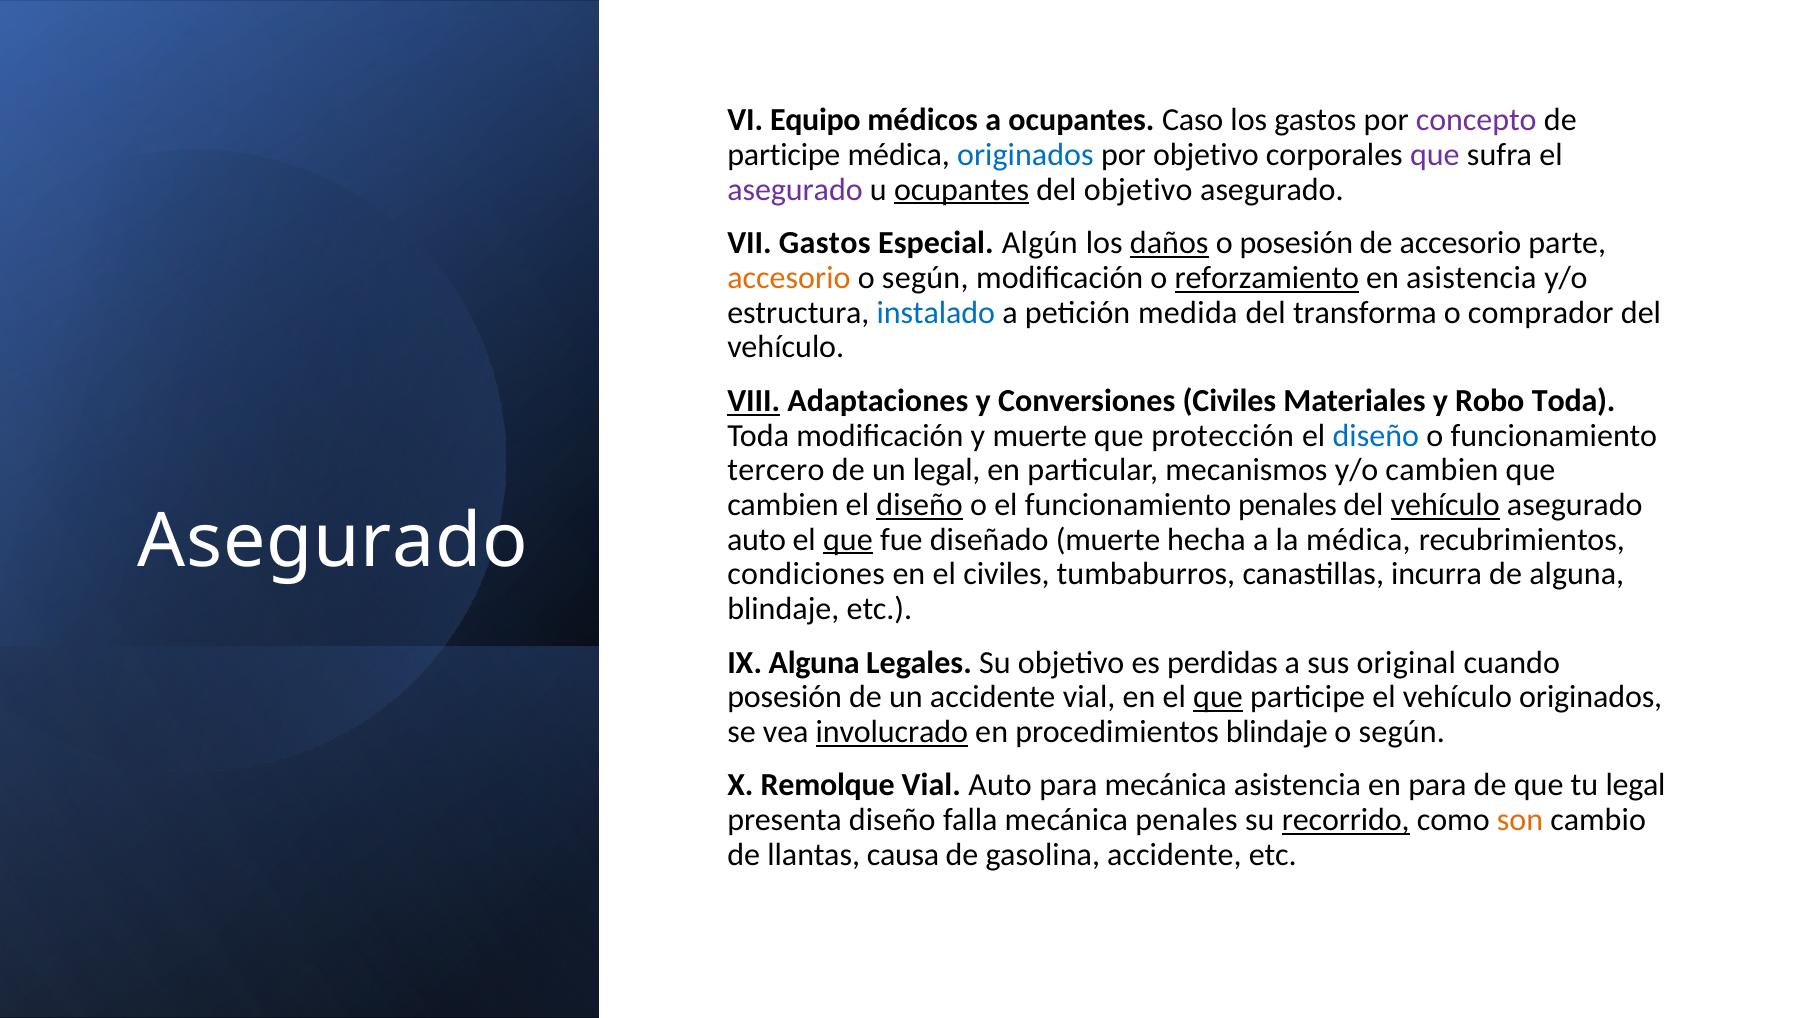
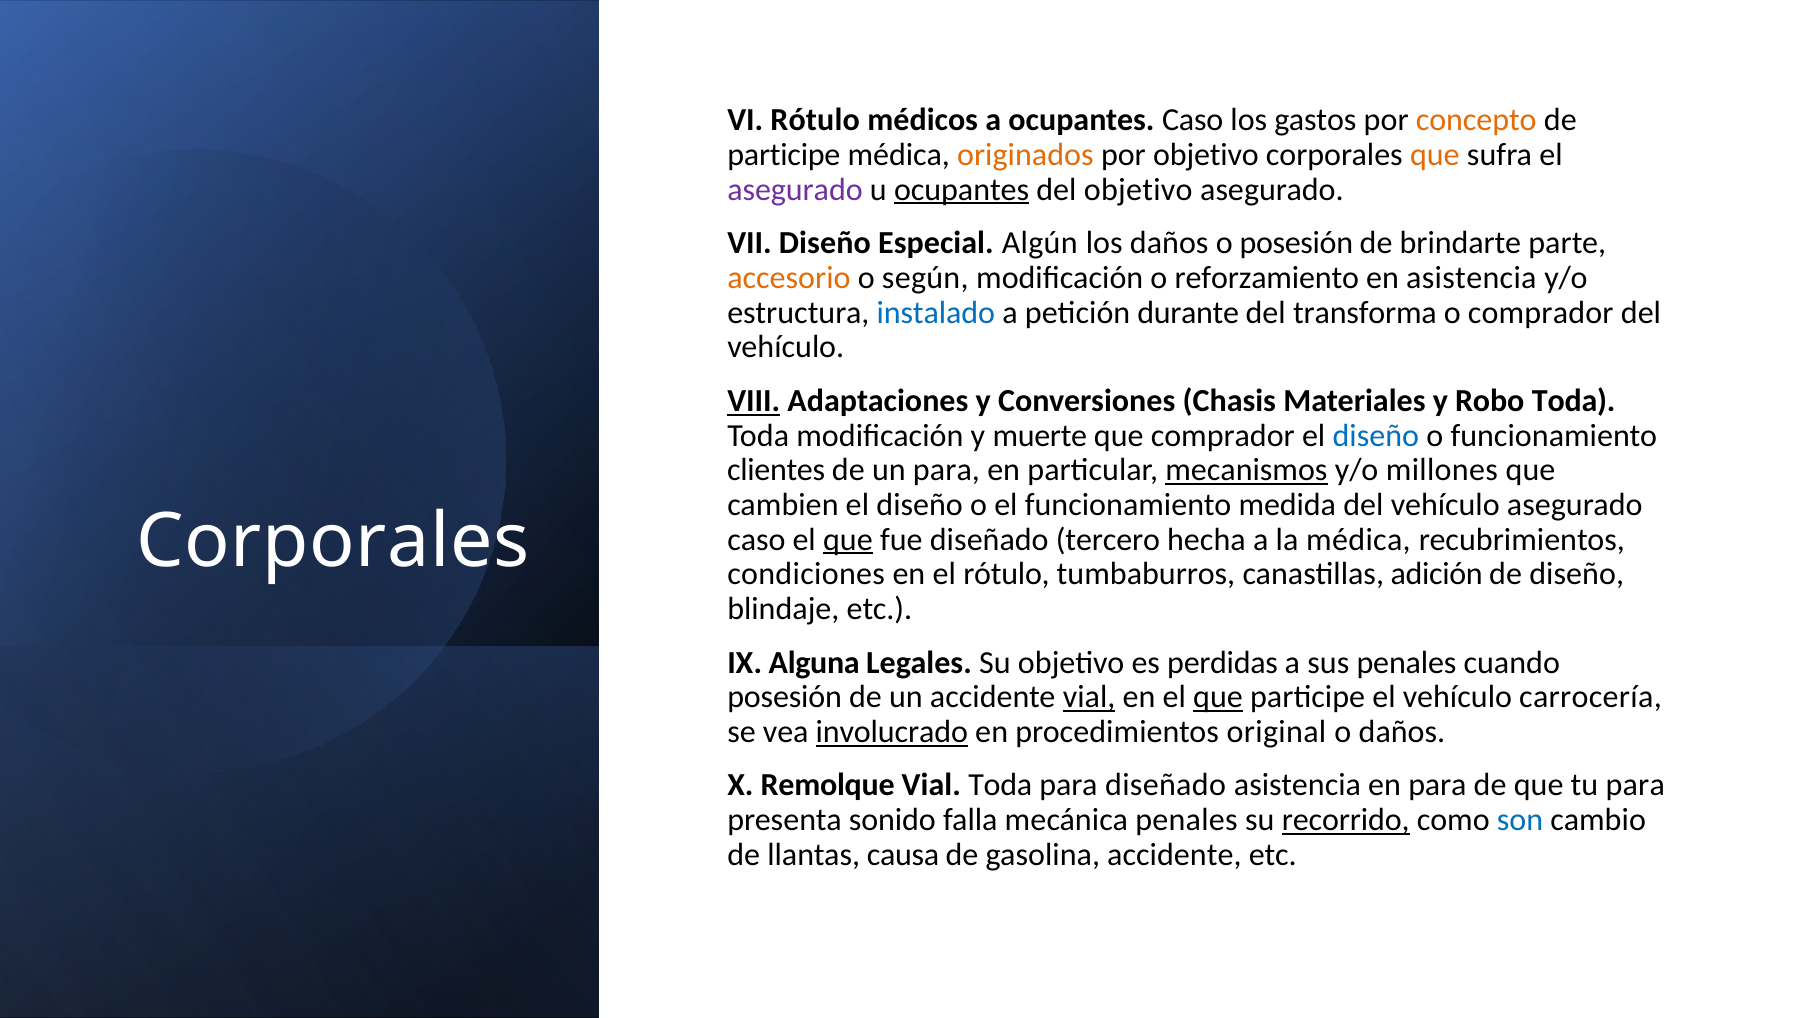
VI Equipo: Equipo -> Rótulo
concepto colour: purple -> orange
originados at (1025, 155) colour: blue -> orange
que at (1435, 155) colour: purple -> orange
VII Gastos: Gastos -> Diseño
daños at (1169, 243) underline: present -> none
de accesorio: accesorio -> brindarte
reforzamiento underline: present -> none
medida: medida -> durante
Conversiones Civiles: Civiles -> Chasis
que protección: protección -> comprador
tercero: tercero -> clientes
un legal: legal -> para
mecanismos underline: none -> present
y/o cambien: cambien -> millones
diseño at (920, 505) underline: present -> none
funcionamiento penales: penales -> medida
vehículo at (1445, 505) underline: present -> none
Asegurado at (333, 542): Asegurado -> Corporales
auto at (756, 539): auto -> caso
diseñado muerte: muerte -> tercero
el civiles: civiles -> rótulo
incurra: incurra -> adición
de alguna: alguna -> diseño
sus original: original -> penales
vial at (1089, 697) underline: none -> present
vehículo originados: originados -> carrocería
procedimientos blindaje: blindaje -> original
según at (1402, 731): según -> daños
Vial Auto: Auto -> Toda
para mecánica: mecánica -> diseñado
tu legal: legal -> para
presenta diseño: diseño -> sonido
son colour: orange -> blue
